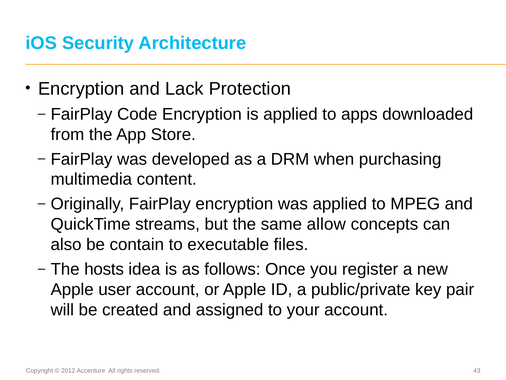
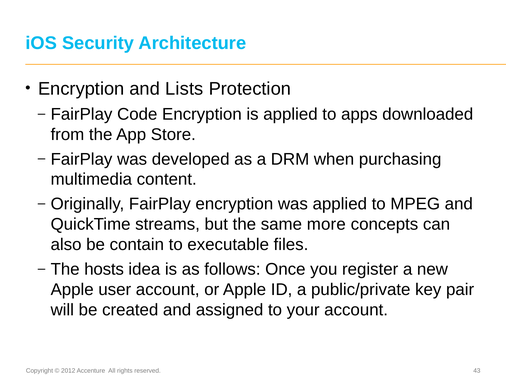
Lack: Lack -> Lists
allow: allow -> more
